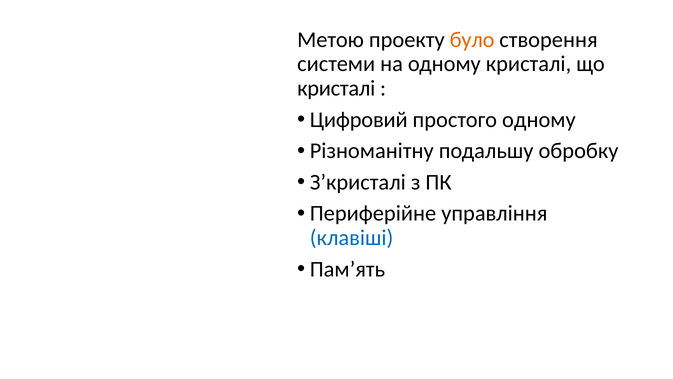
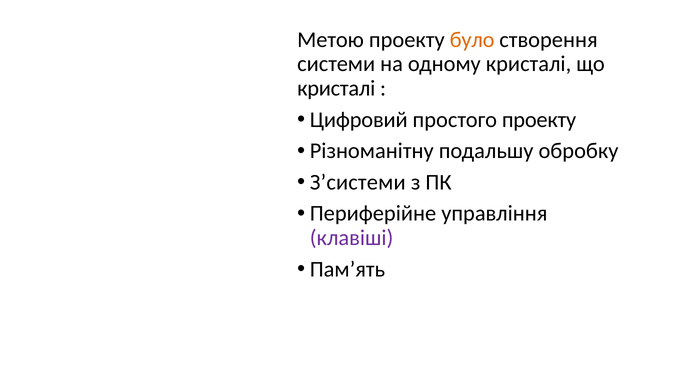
простого одному: одному -> проекту
З’кристалі: З’кристалі -> З’системи
клавіші colour: blue -> purple
